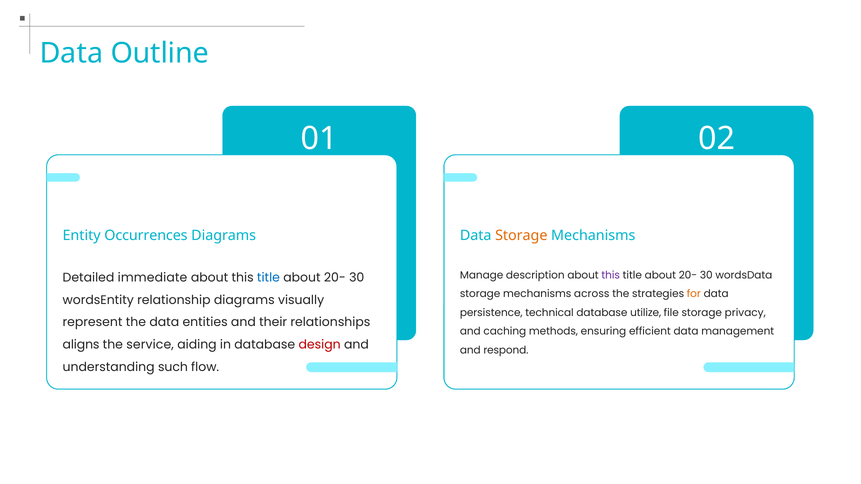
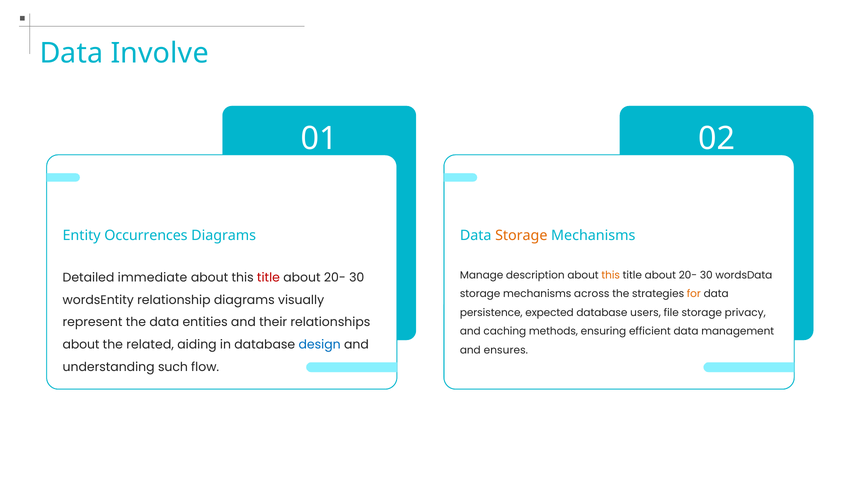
Outline: Outline -> Involve
this at (611, 275) colour: purple -> orange
title at (268, 278) colour: blue -> red
technical: technical -> expected
utilize: utilize -> users
aligns at (81, 345): aligns -> about
service: service -> related
design colour: red -> blue
respond: respond -> ensures
